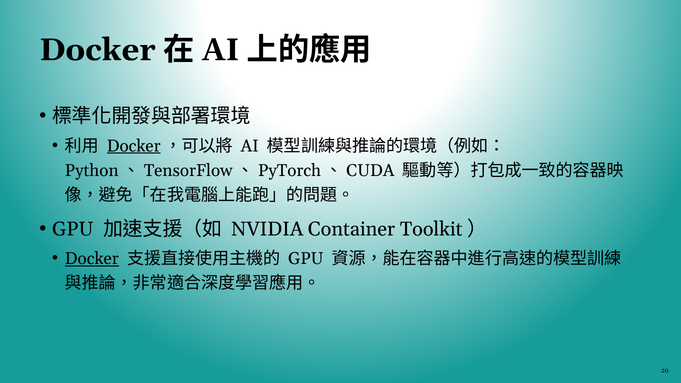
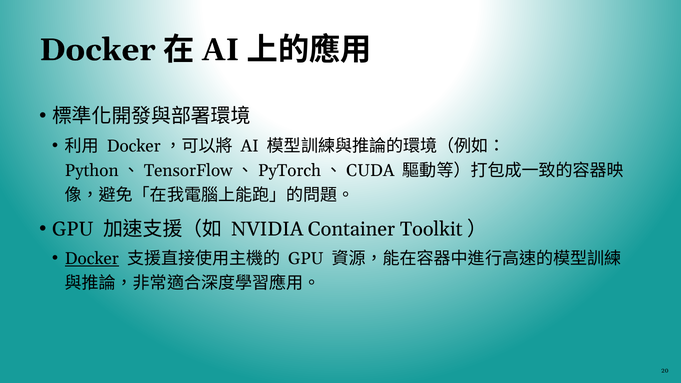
Docker at (134, 146) underline: present -> none
